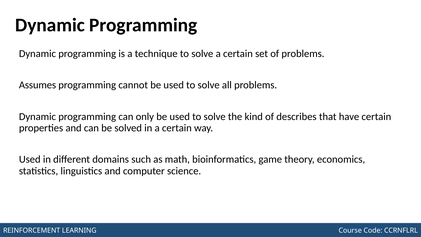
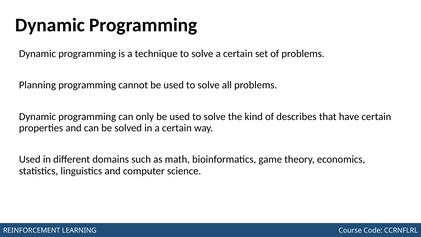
Assumes: Assumes -> Planning
